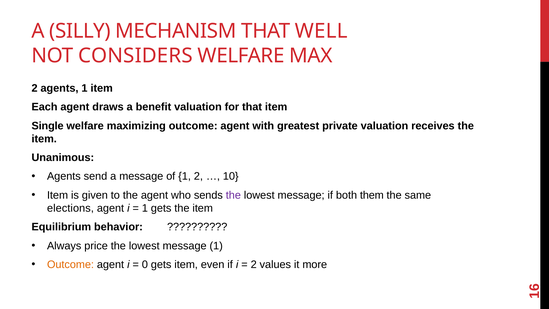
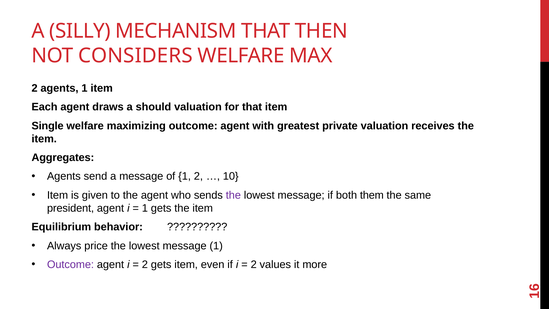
WELL: WELL -> THEN
benefit: benefit -> should
Unanimous: Unanimous -> Aggregates
elections: elections -> president
Outcome at (70, 264) colour: orange -> purple
0 at (145, 264): 0 -> 2
